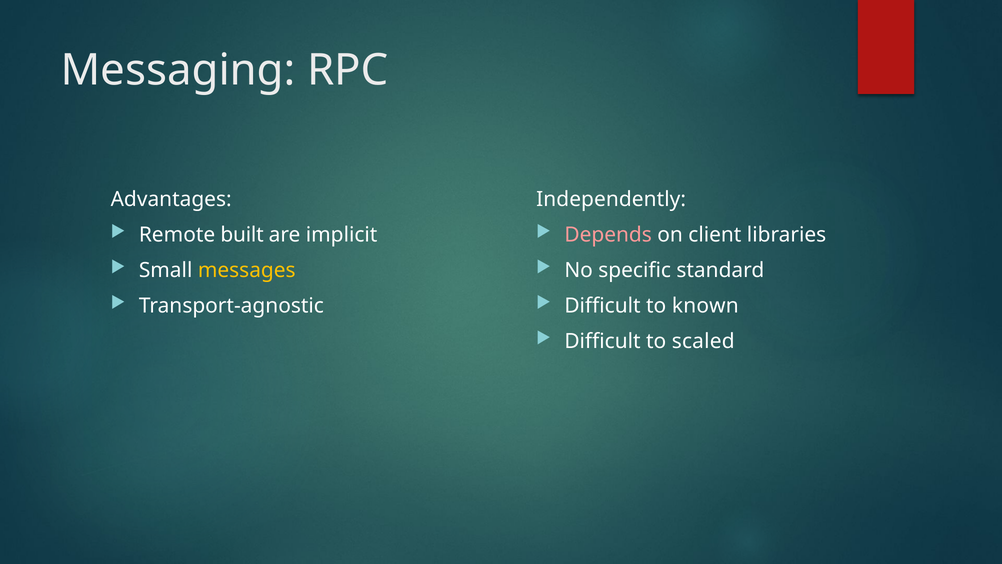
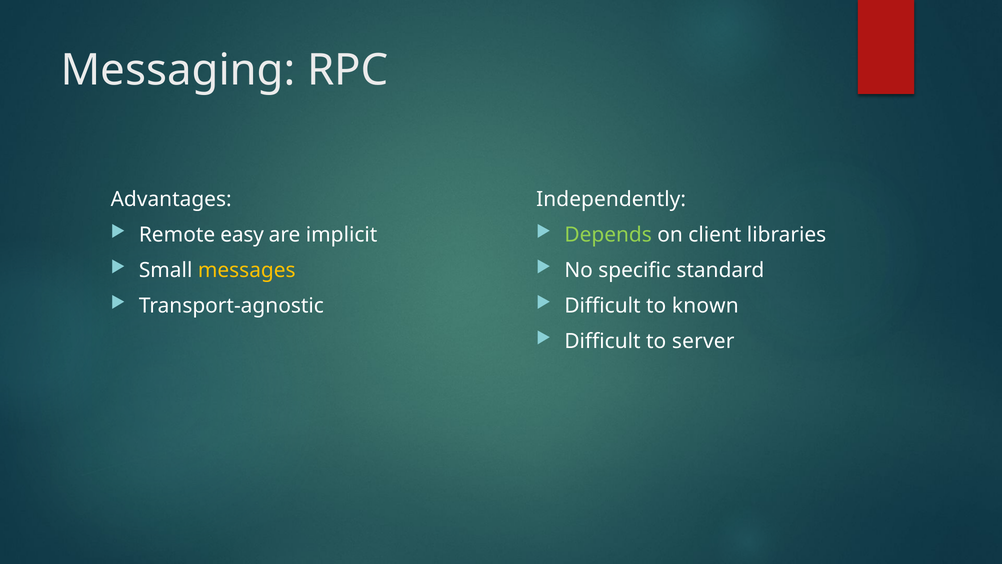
Depends colour: pink -> light green
built: built -> easy
scaled: scaled -> server
